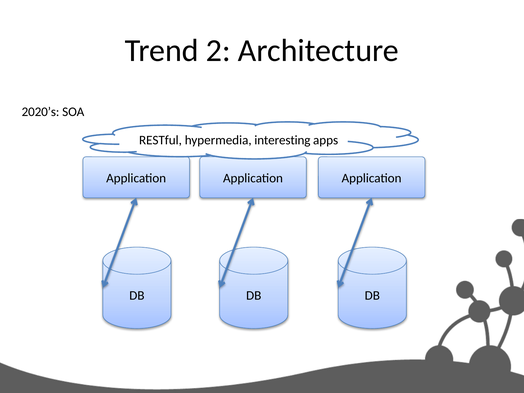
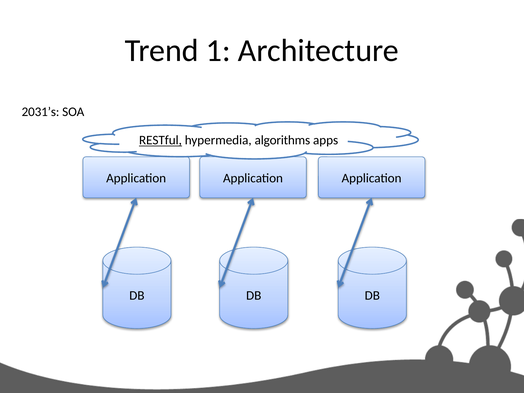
2: 2 -> 1
2020’s: 2020’s -> 2031’s
RESTful underline: none -> present
interesting: interesting -> algorithms
